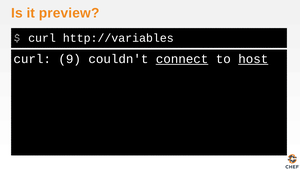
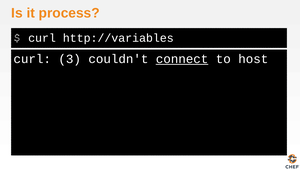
preview: preview -> process
9: 9 -> 3
host underline: present -> none
